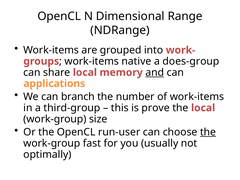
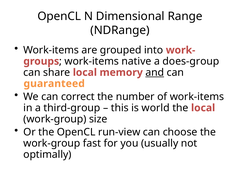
applications: applications -> guaranteed
branch: branch -> correct
prove: prove -> world
run-user: run-user -> run-view
the at (208, 132) underline: present -> none
